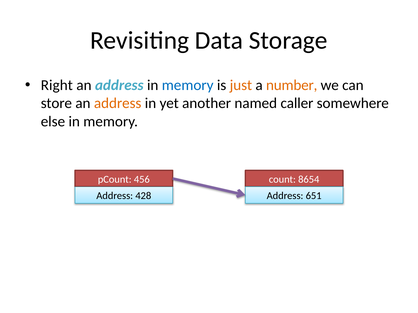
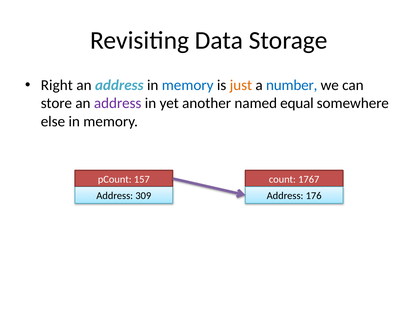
number colour: orange -> blue
address at (118, 103) colour: orange -> purple
caller: caller -> equal
8654: 8654 -> 1767
456: 456 -> 157
428: 428 -> 309
651: 651 -> 176
